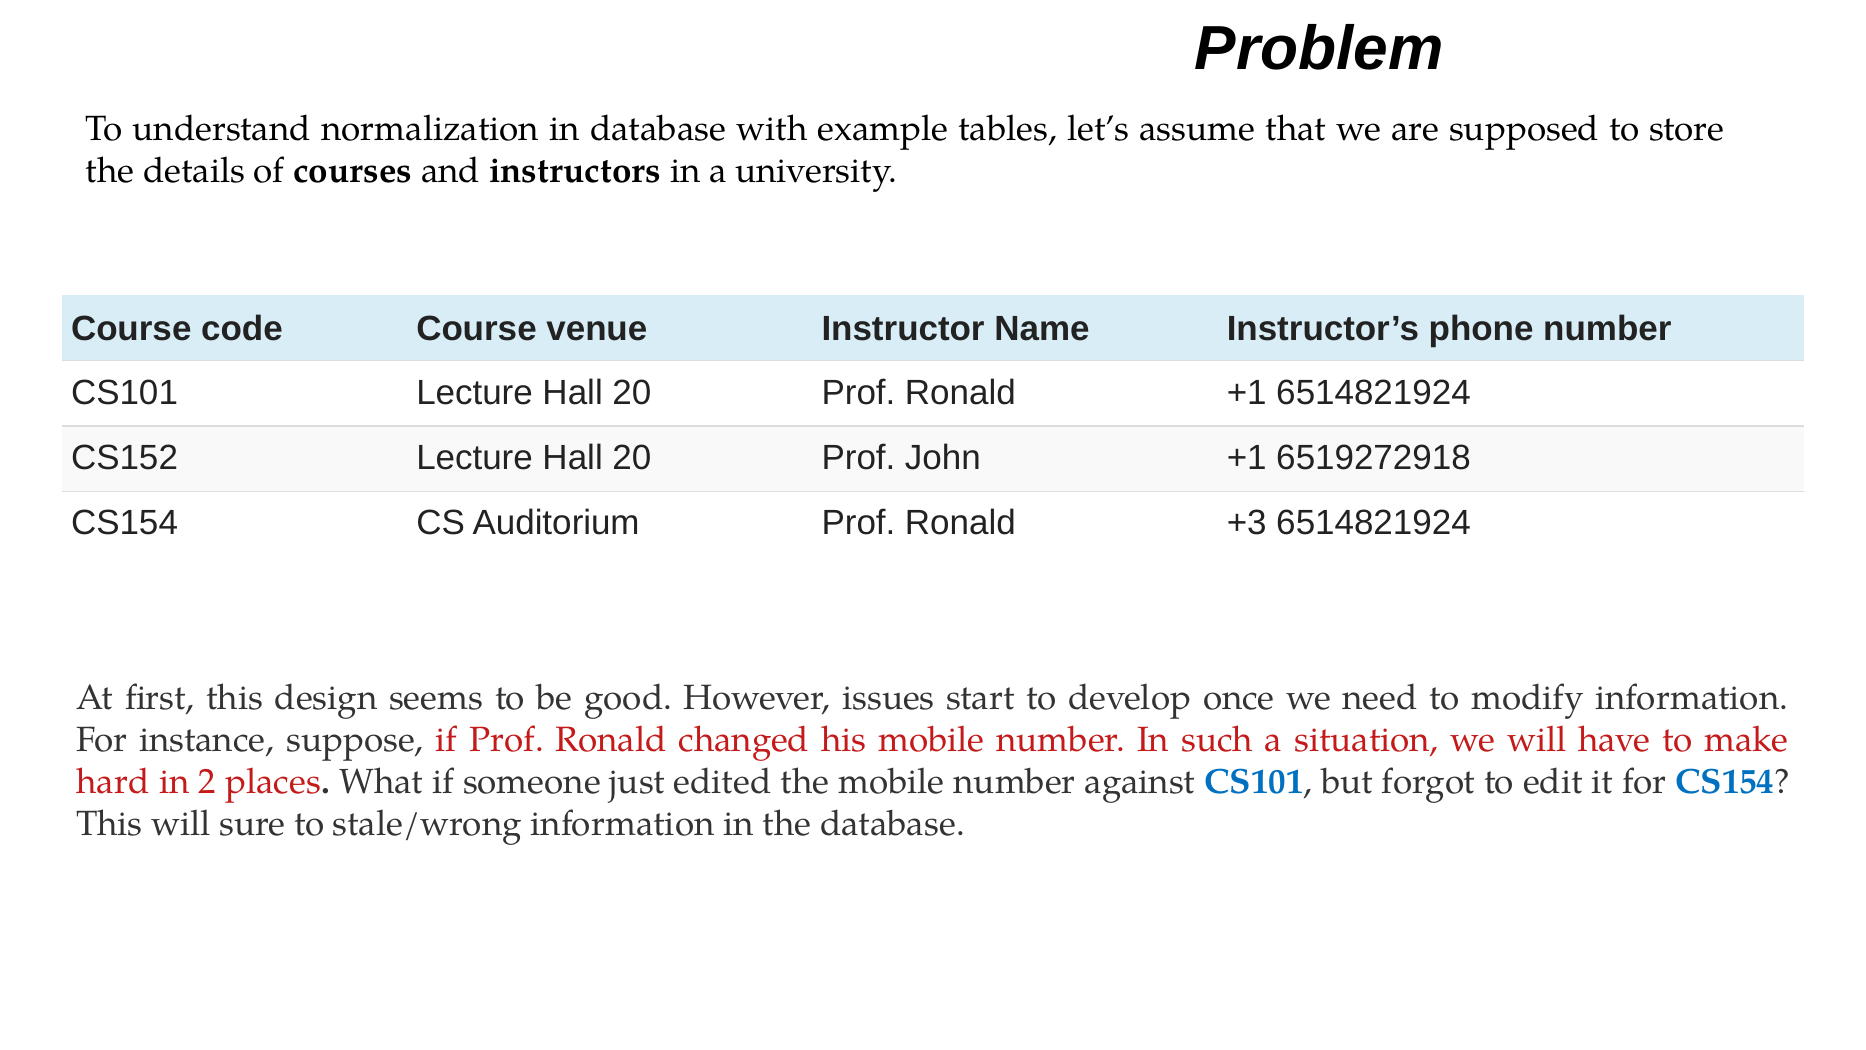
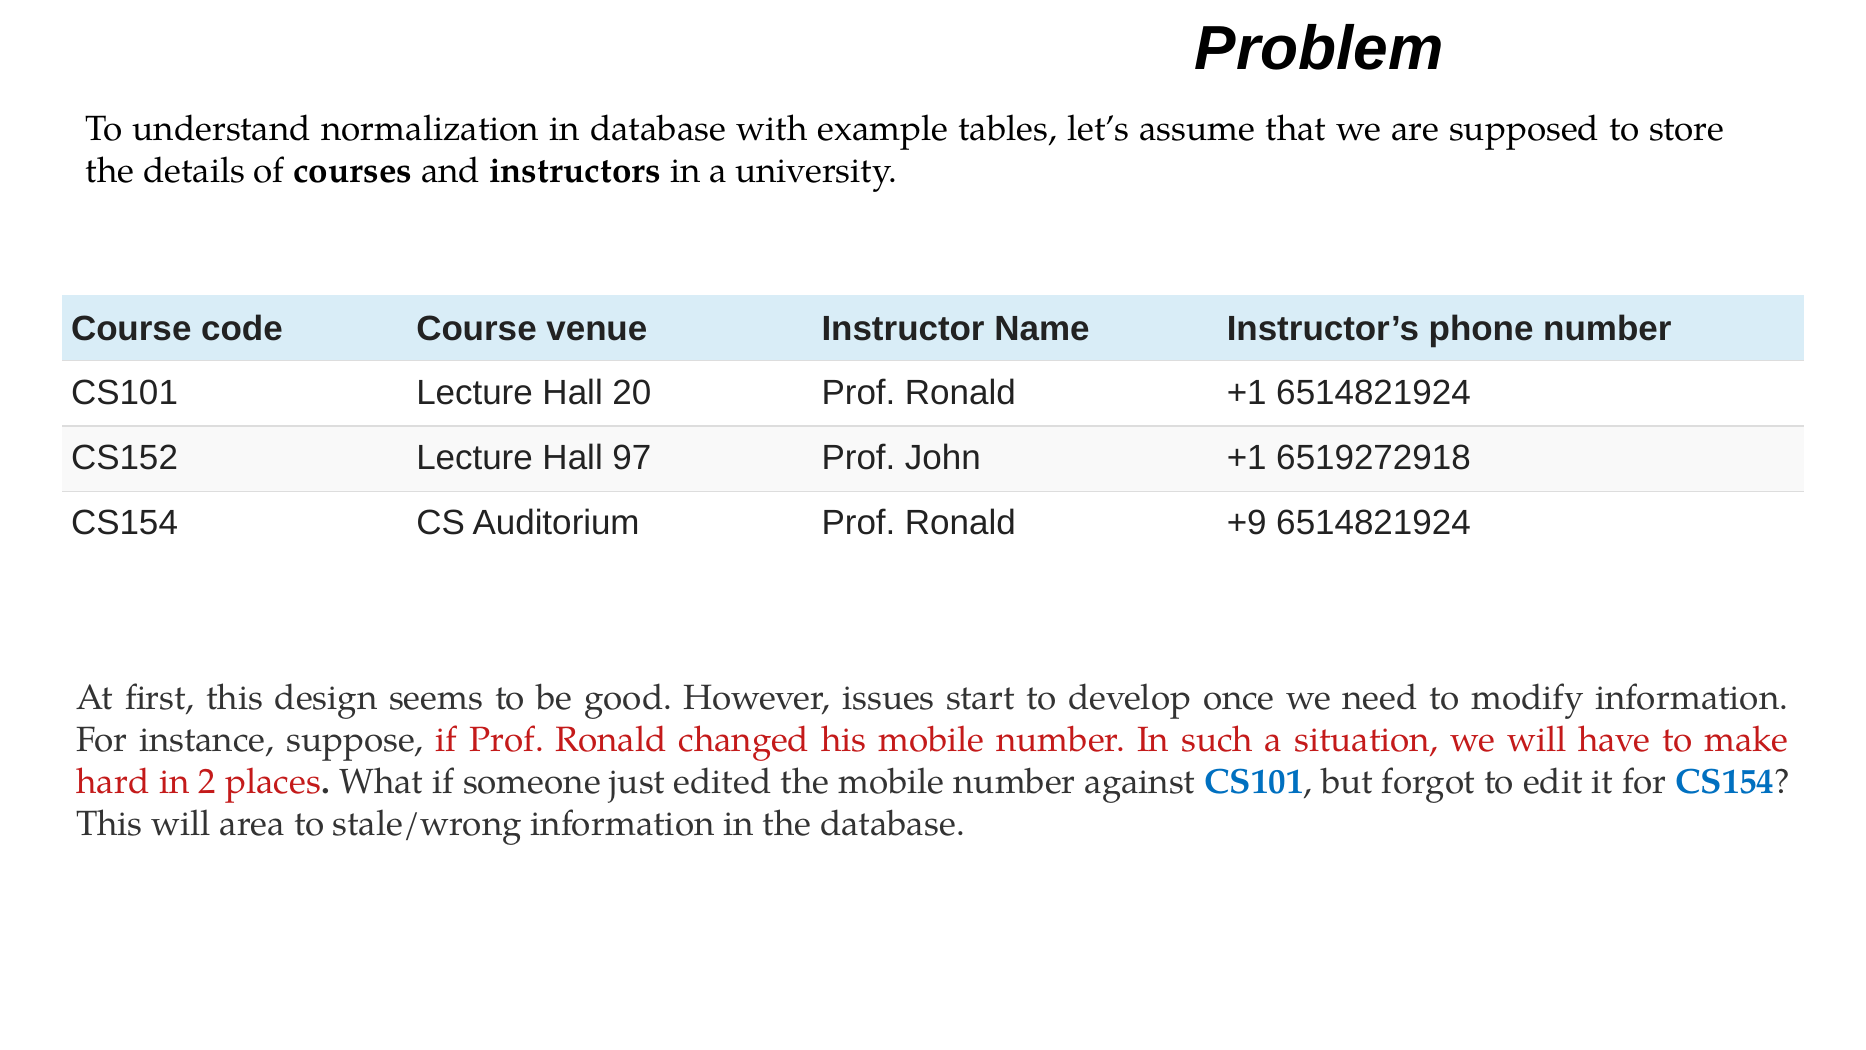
CS152 Lecture Hall 20: 20 -> 97
+3: +3 -> +9
sure: sure -> area
